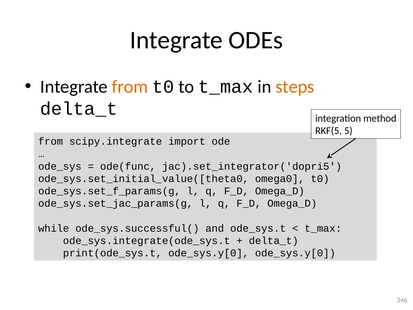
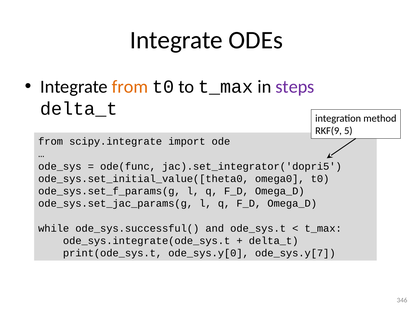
steps colour: orange -> purple
RKF(5: RKF(5 -> RKF(9
ode_sys.y[0 ode_sys.y[0: ode_sys.y[0 -> ode_sys.y[7
